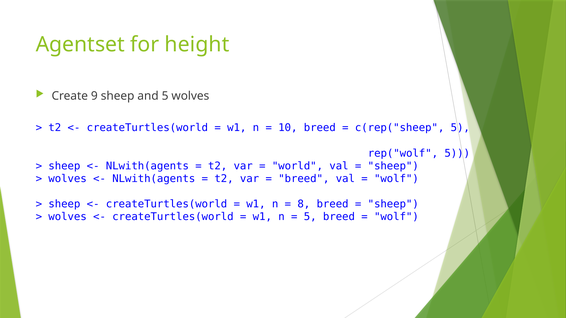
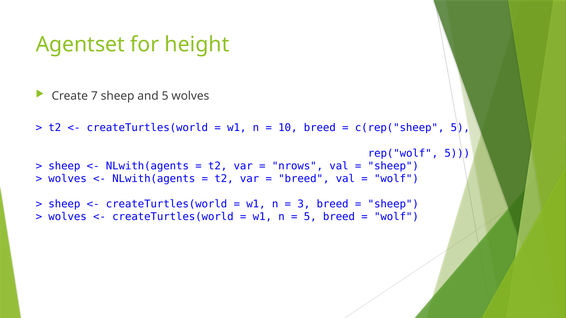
9: 9 -> 7
world: world -> nrows
8: 8 -> 3
